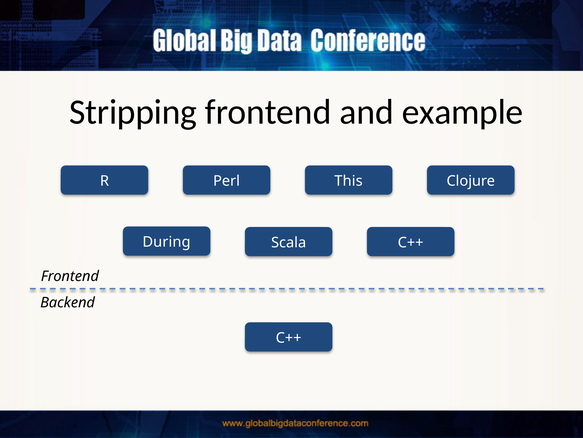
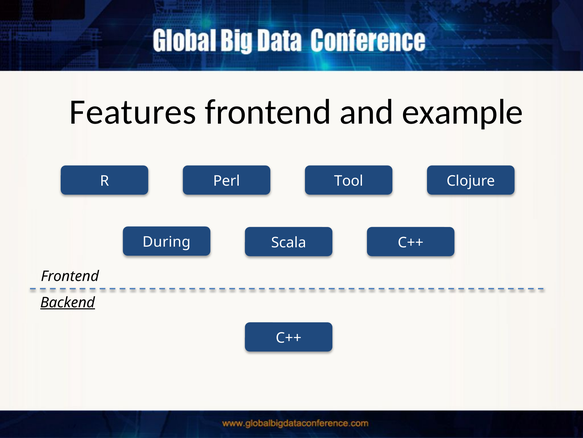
Stripping: Stripping -> Features
This: This -> Tool
Backend underline: none -> present
